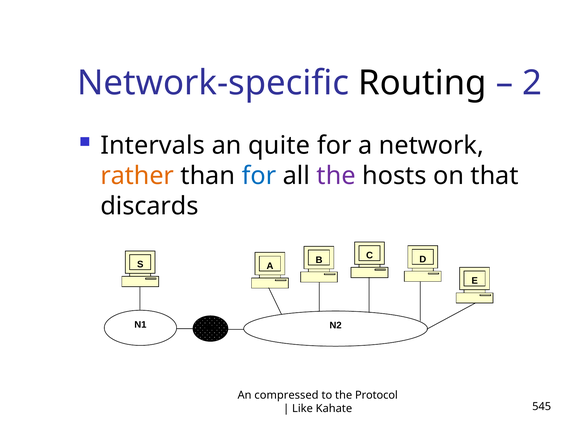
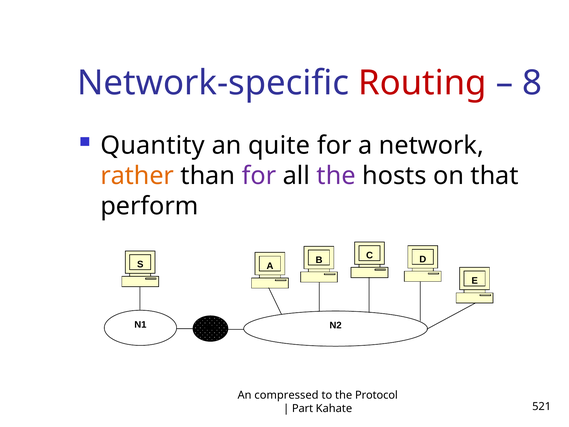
Routing colour: black -> red
2: 2 -> 8
Intervals: Intervals -> Quantity
for at (259, 176) colour: blue -> purple
discards: discards -> perform
Like: Like -> Part
545: 545 -> 521
